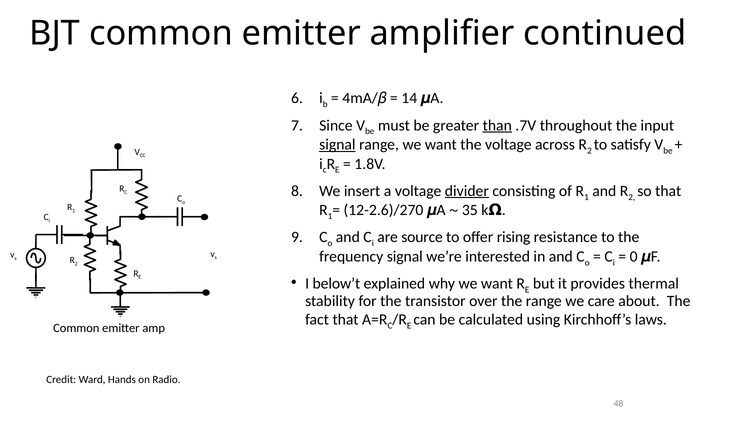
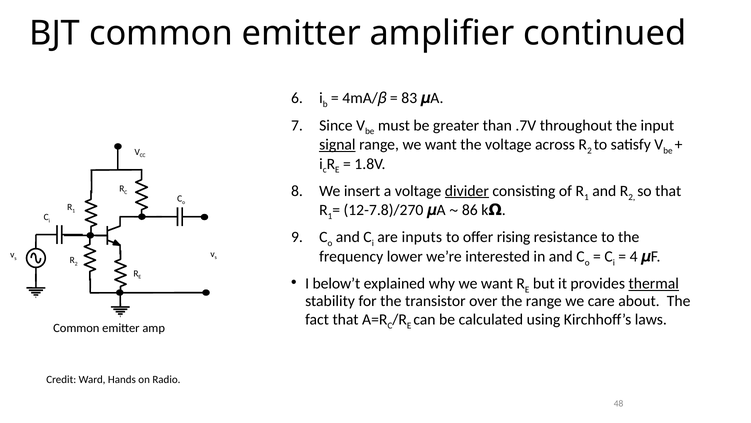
14: 14 -> 83
than underline: present -> none
12-2.6)/270: 12-2.6)/270 -> 12-7.8)/270
35: 35 -> 86
source: source -> inputs
frequency signal: signal -> lower
0: 0 -> 4
thermal underline: none -> present
